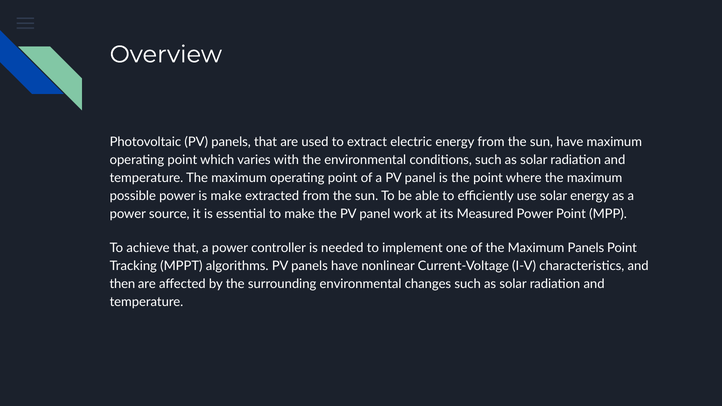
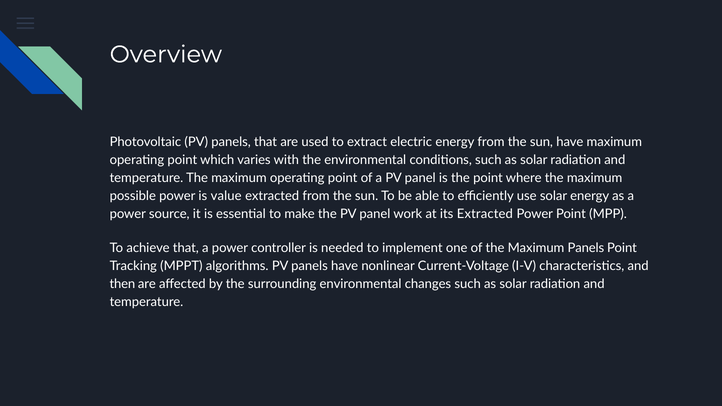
is make: make -> value
its Measured: Measured -> Extracted
